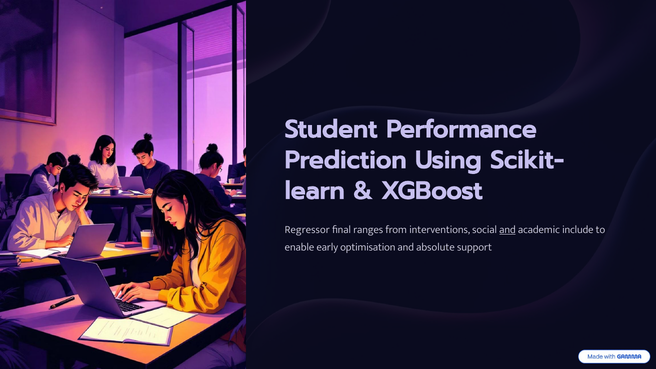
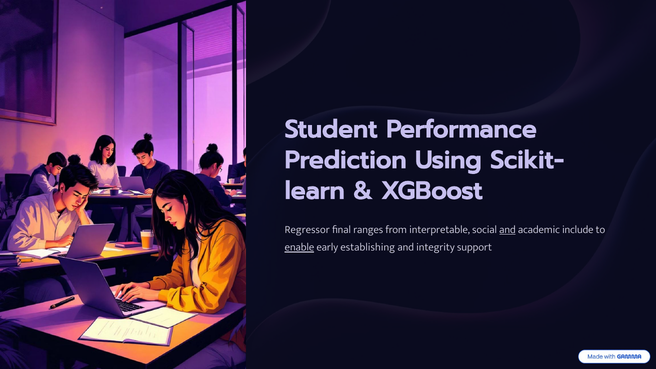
interventions: interventions -> interpretable
enable underline: none -> present
optimisation: optimisation -> establishing
absolute: absolute -> integrity
